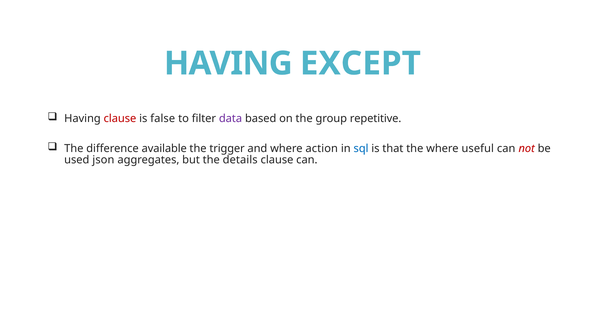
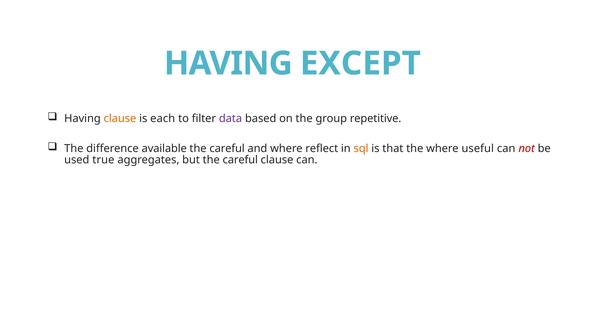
clause at (120, 119) colour: red -> orange
false: false -> each
trigger at (227, 149): trigger -> careful
action: action -> reflect
sql colour: blue -> orange
json: json -> true
but the details: details -> careful
